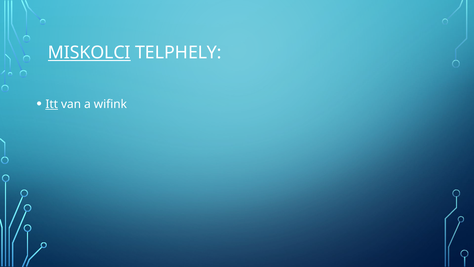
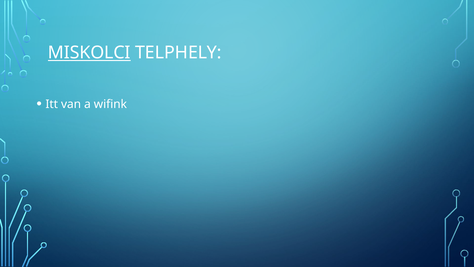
Itt underline: present -> none
